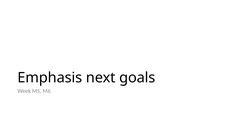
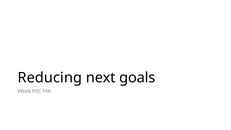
Emphasis: Emphasis -> Reducing
